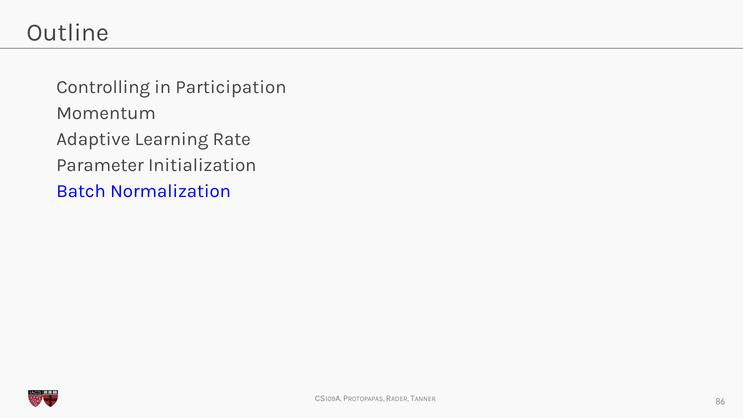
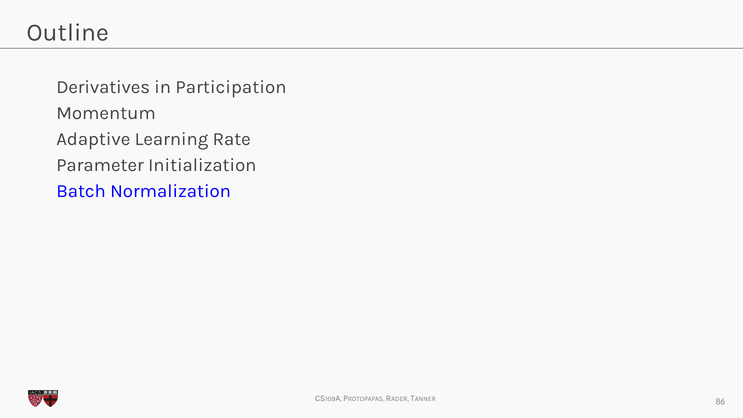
Controlling: Controlling -> Derivatives
